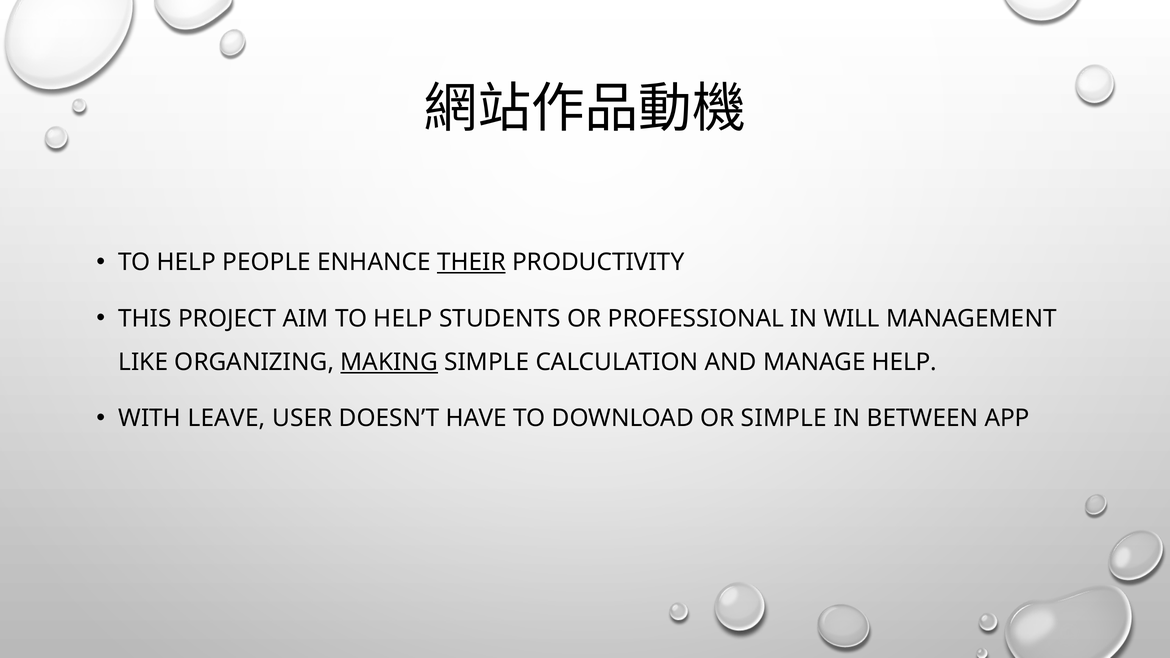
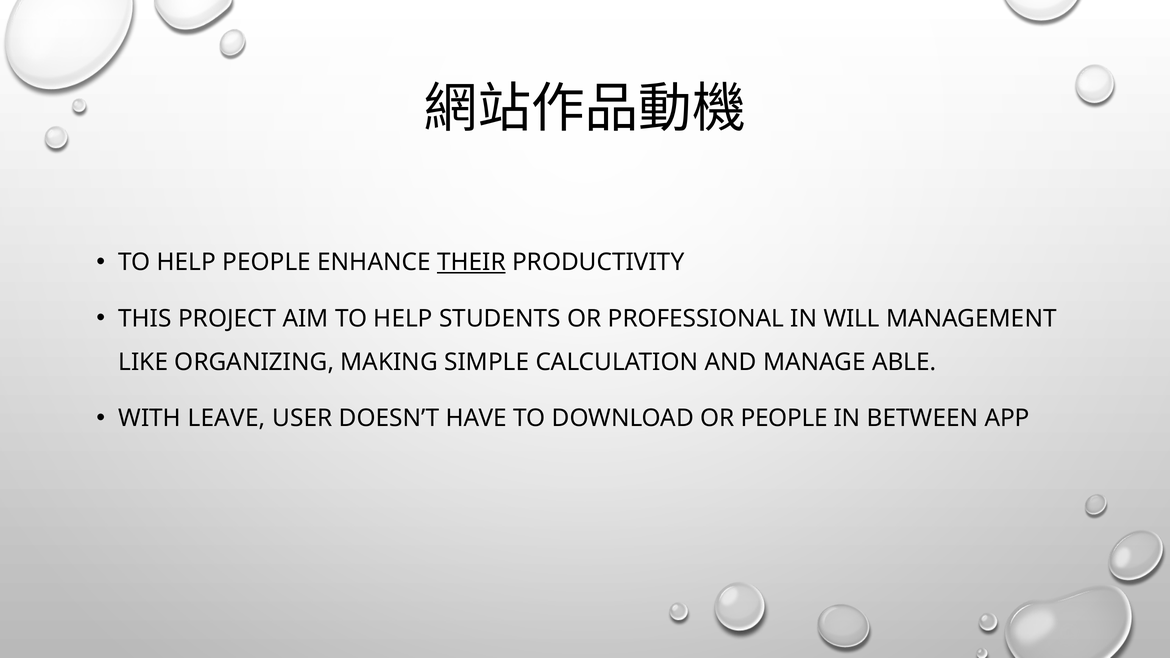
MAKING underline: present -> none
MANAGE HELP: HELP -> ABLE
OR SIMPLE: SIMPLE -> PEOPLE
